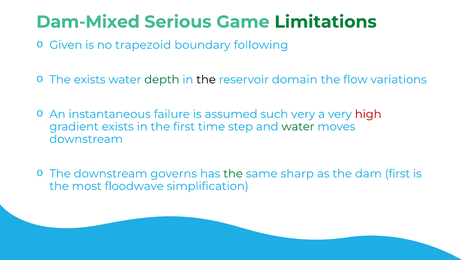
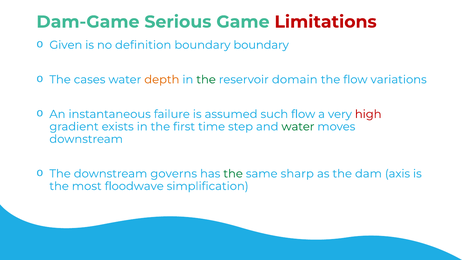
Dam-Mixed: Dam-Mixed -> Dam-Game
Limitations colour: green -> red
trapezoid: trapezoid -> definition
boundary following: following -> boundary
The exists: exists -> cases
depth colour: green -> orange
the at (206, 80) colour: black -> green
such very: very -> flow
dam first: first -> axis
